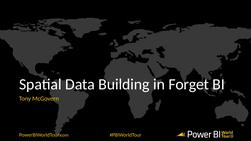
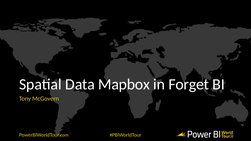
Building: Building -> Mapbox
